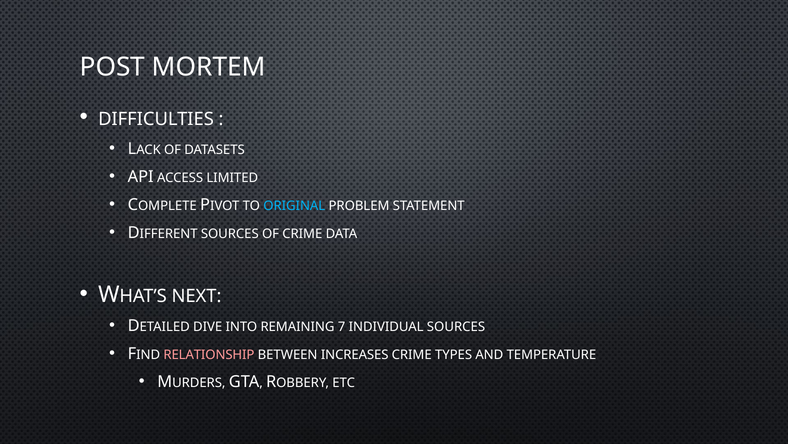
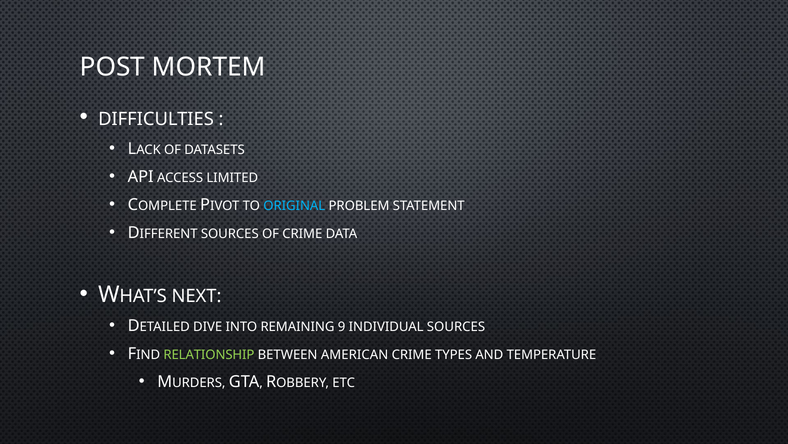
7: 7 -> 9
RELATIONSHIP colour: pink -> light green
INCREASES: INCREASES -> AMERICAN
